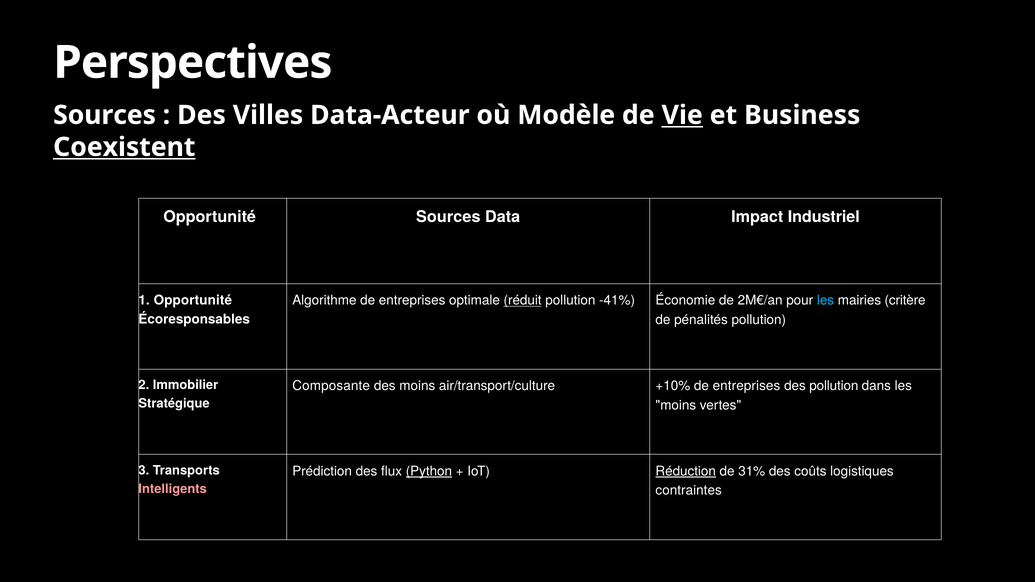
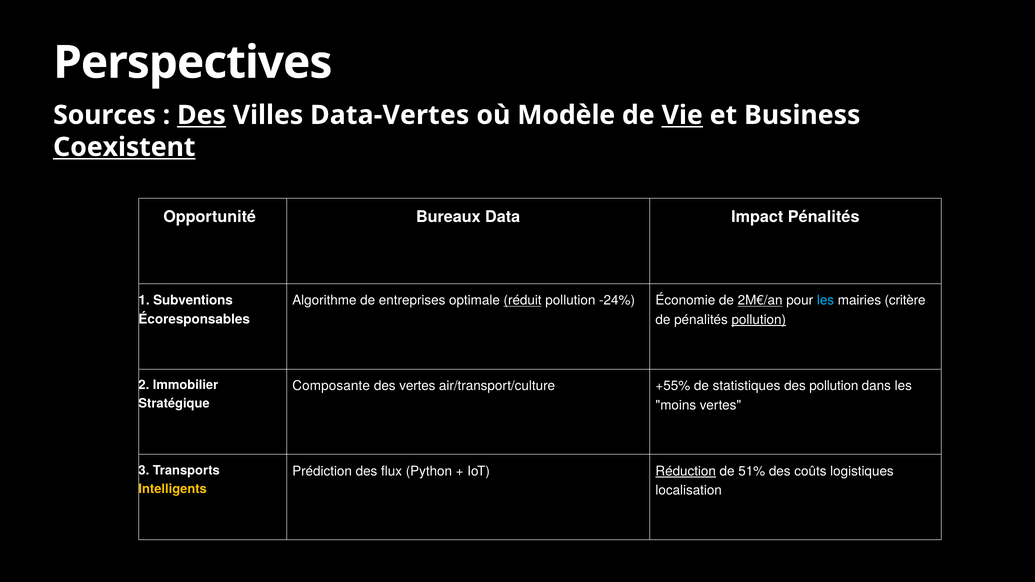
Des at (201, 115) underline: none -> present
Data-Acteur: Data-Acteur -> Data-Vertes
Opportunité Sources: Sources -> Bureaux
Impact Industriel: Industriel -> Pénalités
1 Opportunité: Opportunité -> Subventions
-41%: -41% -> -24%
2M€/an underline: none -> present
pollution at (759, 320) underline: none -> present
des moins: moins -> vertes
+10%: +10% -> +55%
entreprises at (746, 386): entreprises -> statistiques
Python underline: present -> none
31%: 31% -> 51%
Intelligents colour: pink -> yellow
contraintes: contraintes -> localisation
